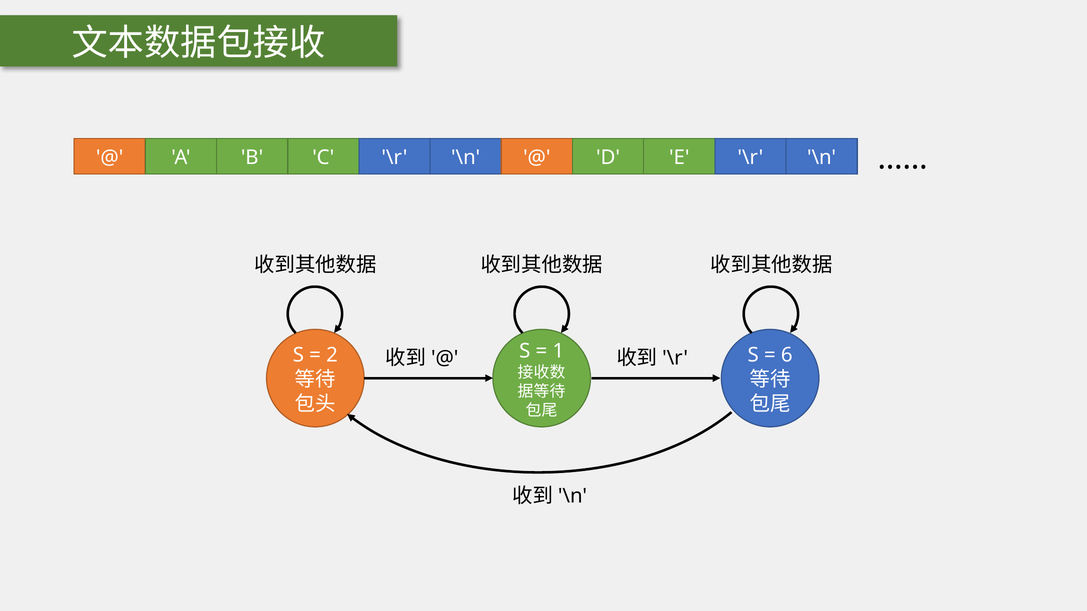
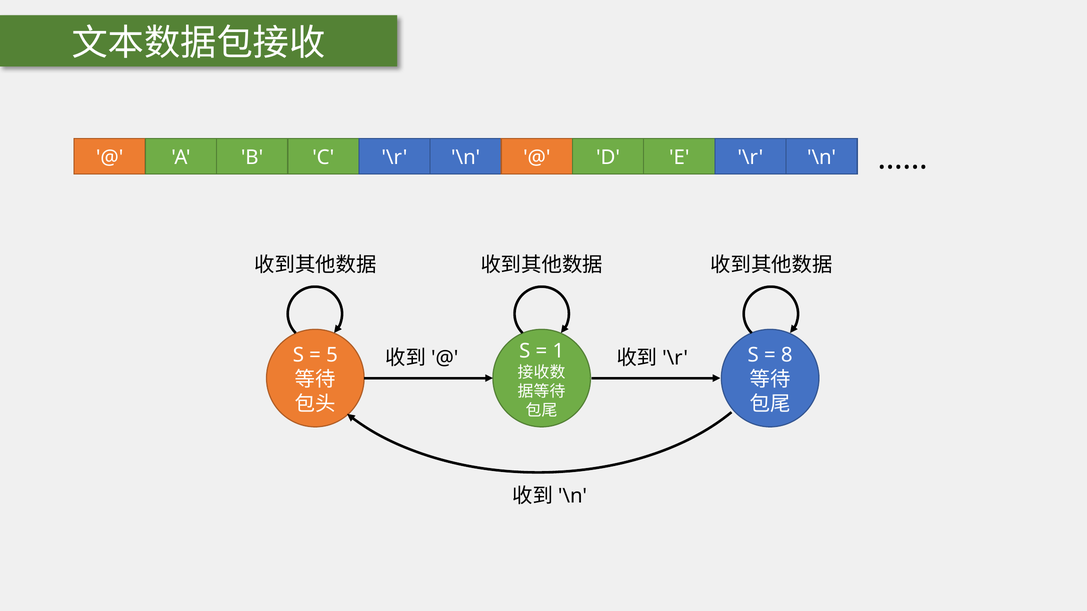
2: 2 -> 5
6: 6 -> 8
